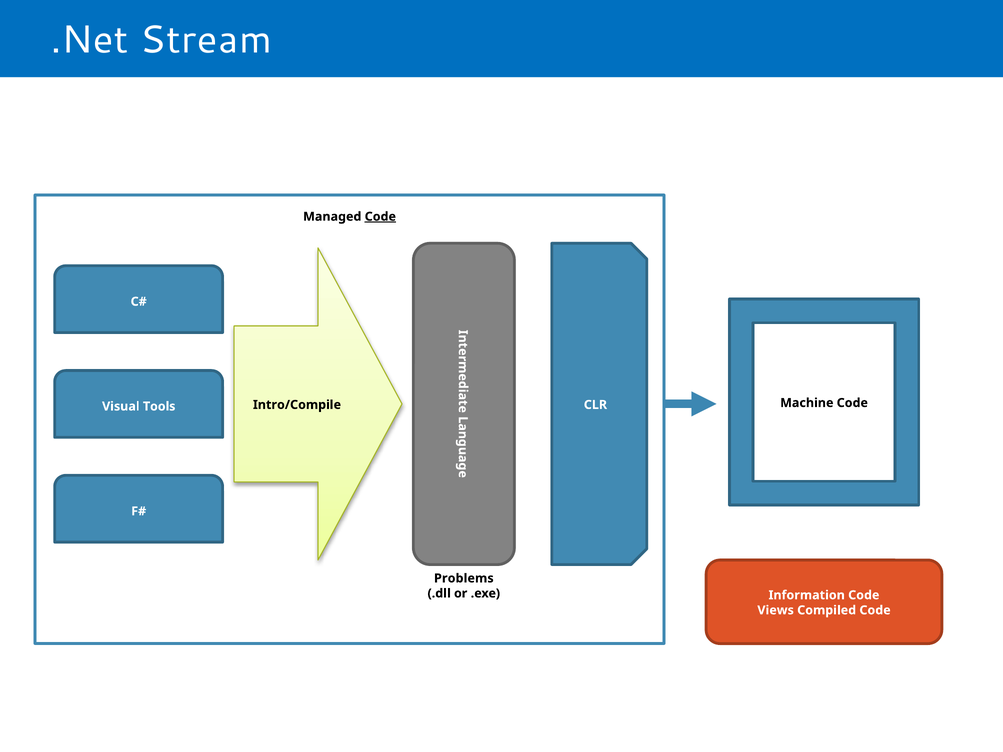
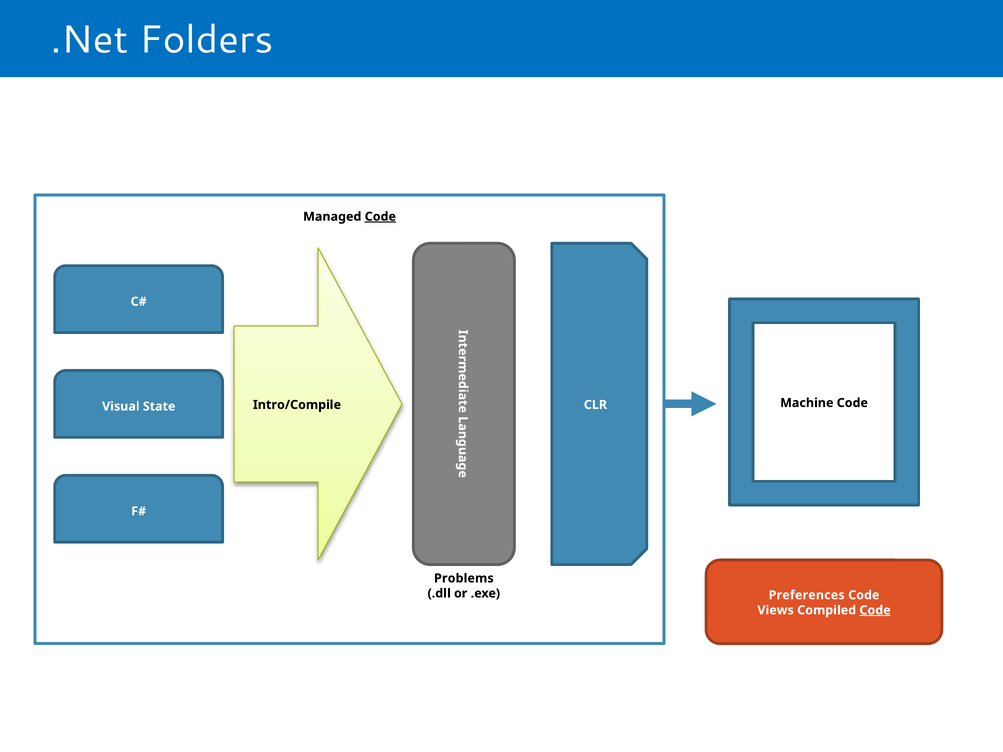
Stream: Stream -> Folders
Tools: Tools -> State
Information: Information -> Preferences
Code at (875, 610) underline: none -> present
